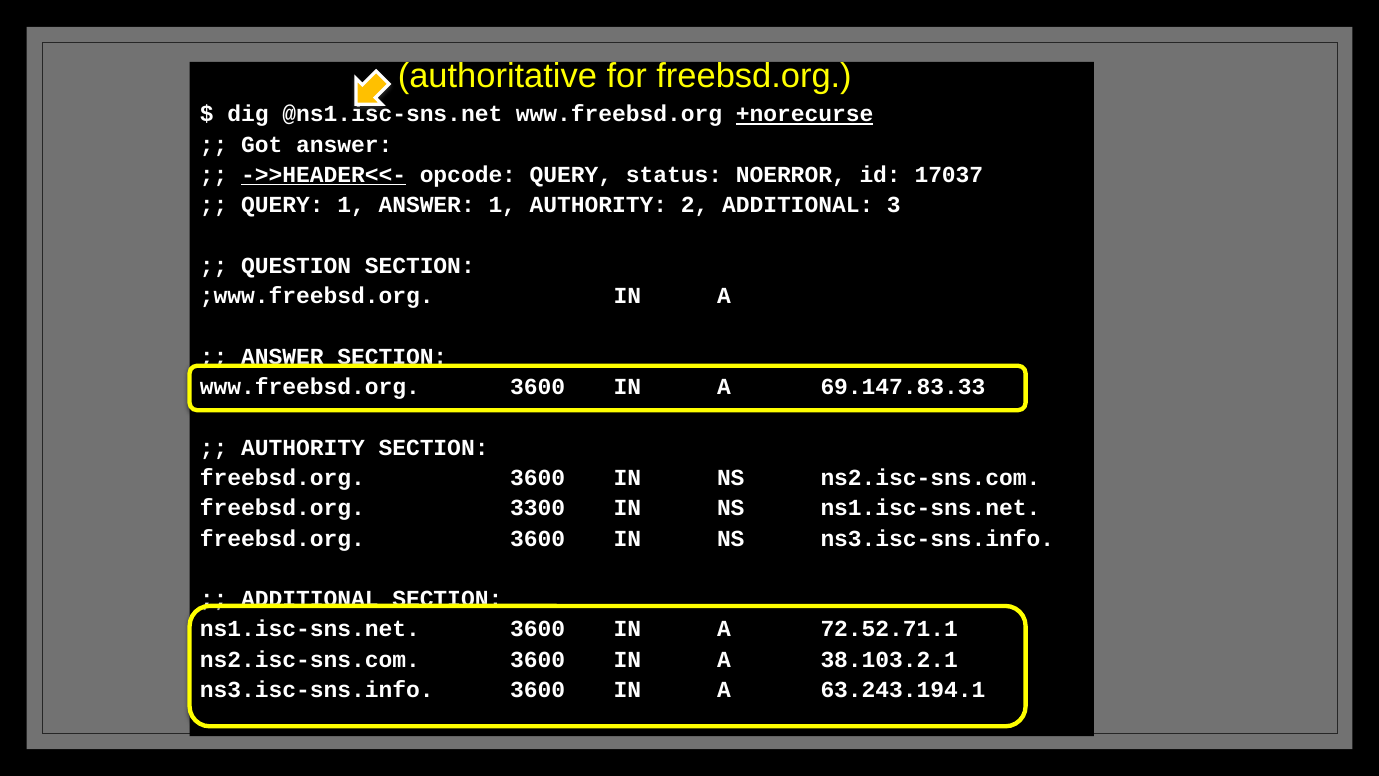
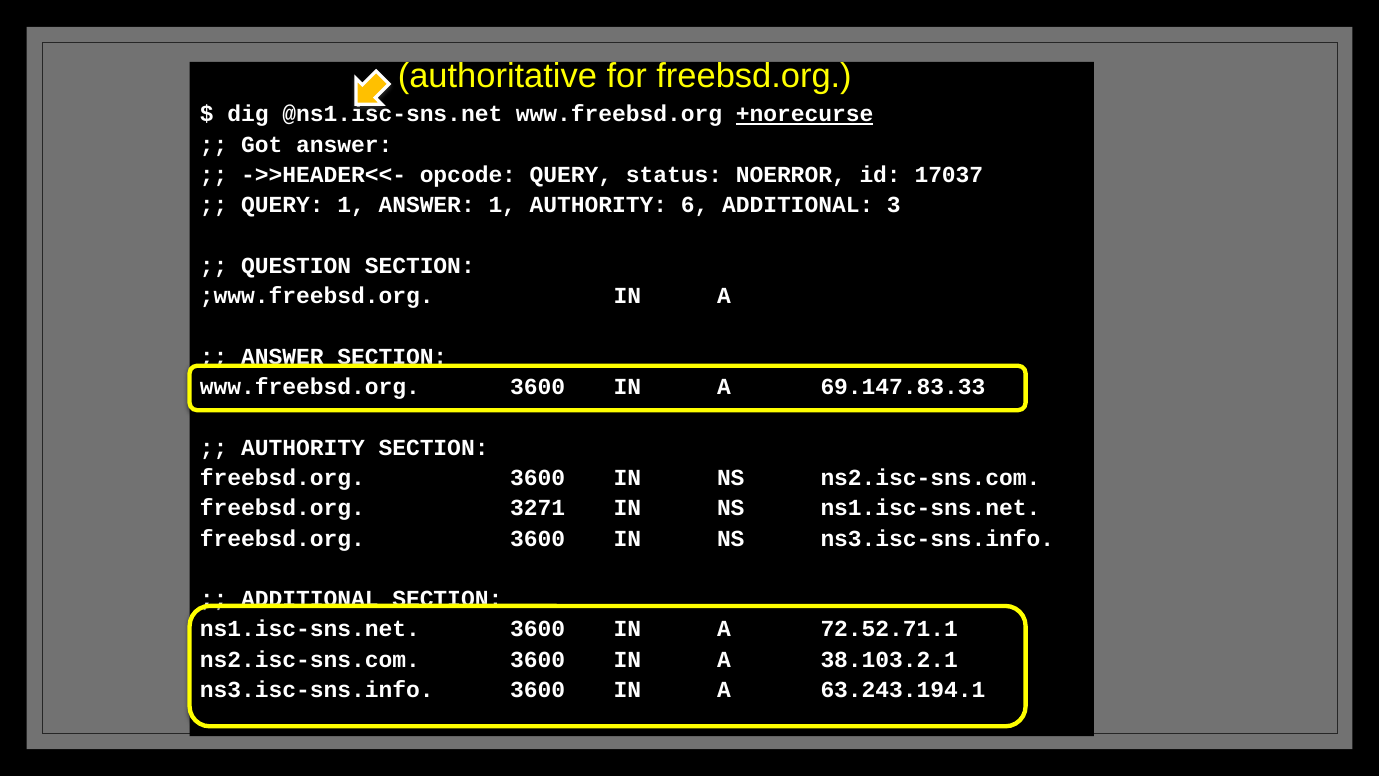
->>HEADER<<- underline: present -> none
2: 2 -> 6
3300: 3300 -> 3271
